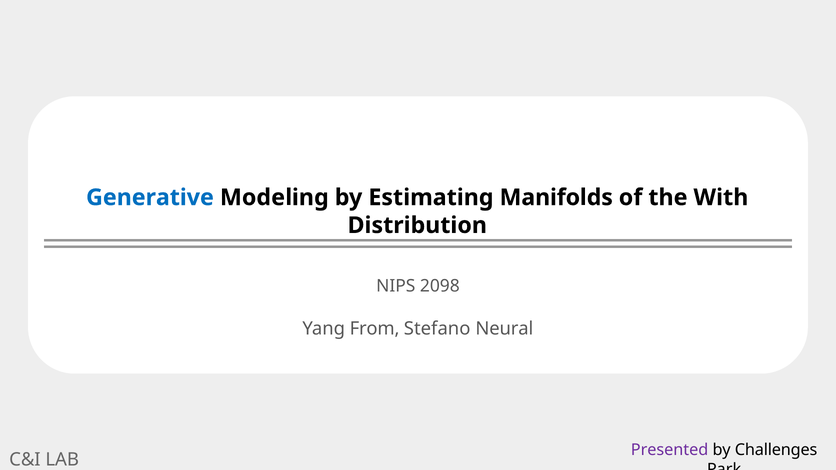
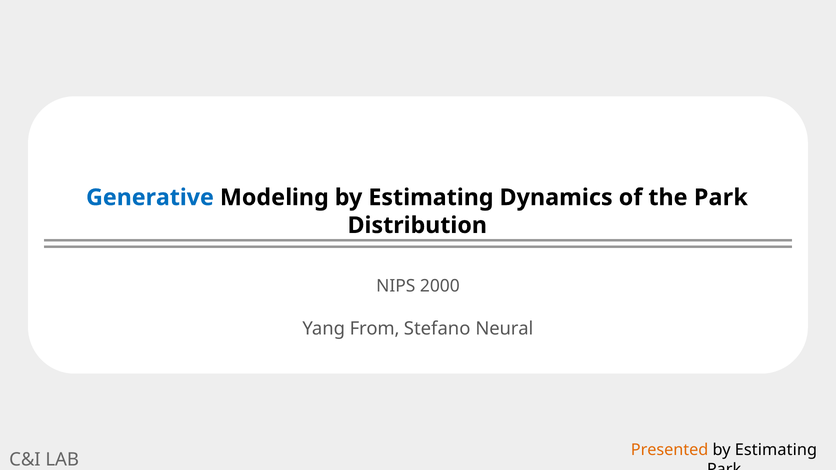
Manifolds: Manifolds -> Dynamics
the With: With -> Park
2098: 2098 -> 2000
Presented colour: purple -> orange
Challenges at (776, 450): Challenges -> Estimating
